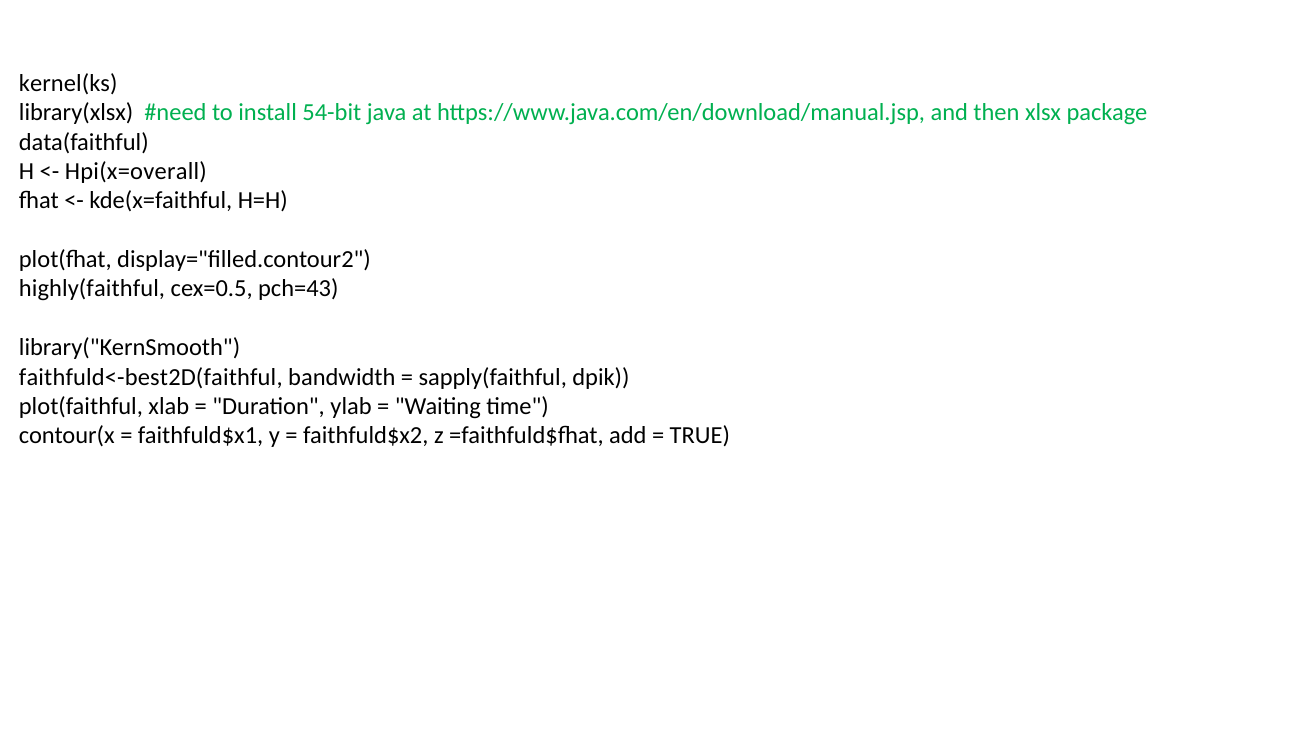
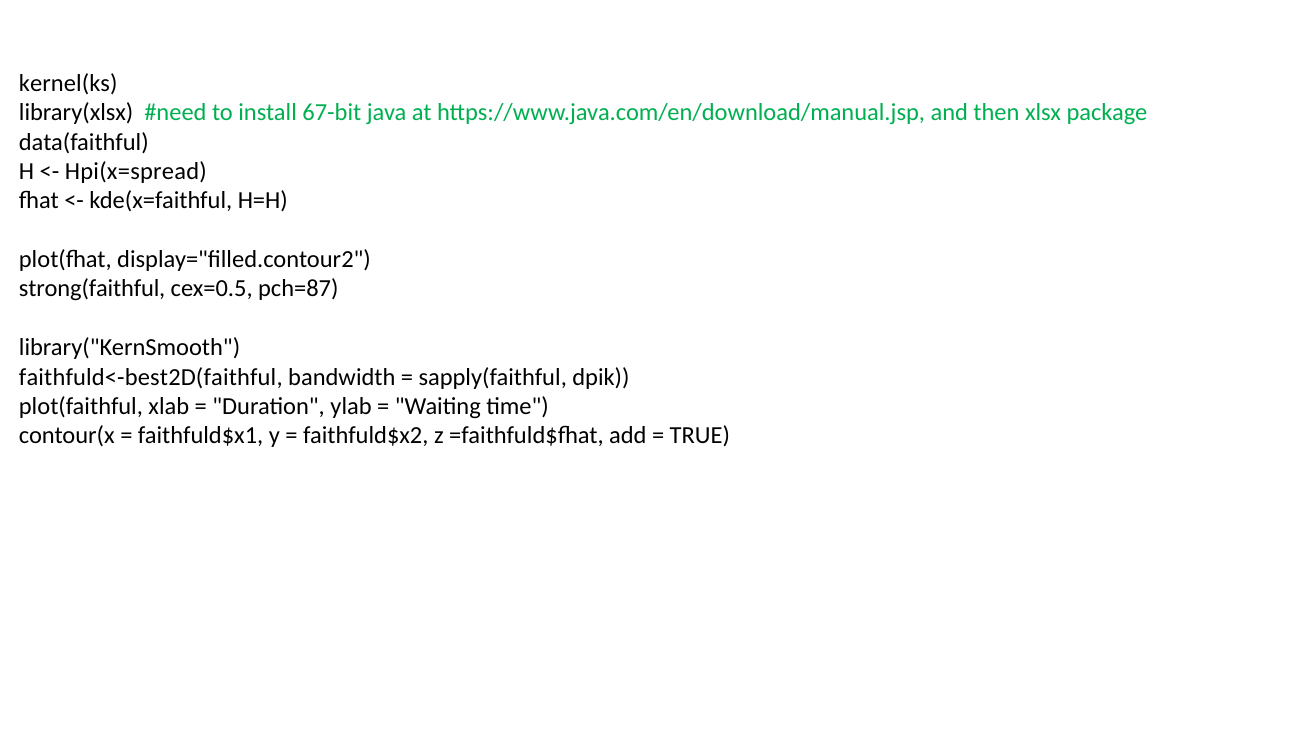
54-bit: 54-bit -> 67-bit
Hpi(x=overall: Hpi(x=overall -> Hpi(x=spread
highly(faithful: highly(faithful -> strong(faithful
pch=43: pch=43 -> pch=87
